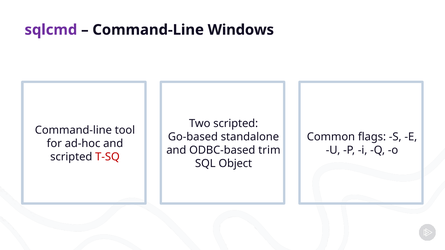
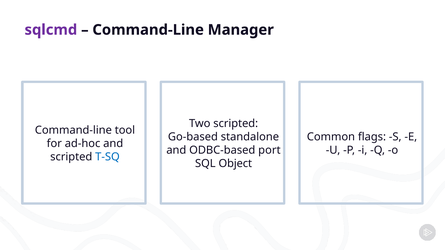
Windows: Windows -> Manager
trim: trim -> port
T‑SQ colour: red -> blue
